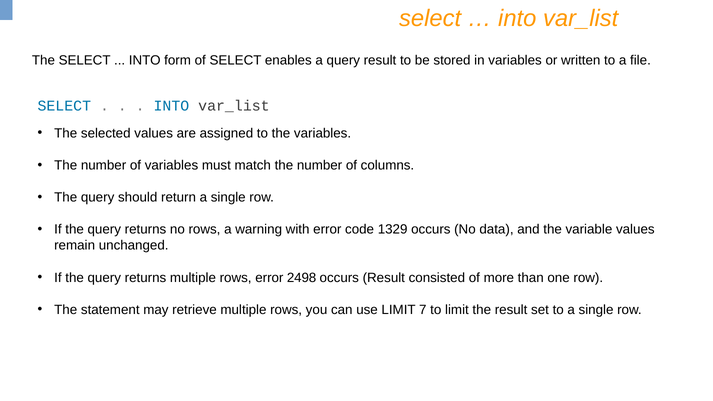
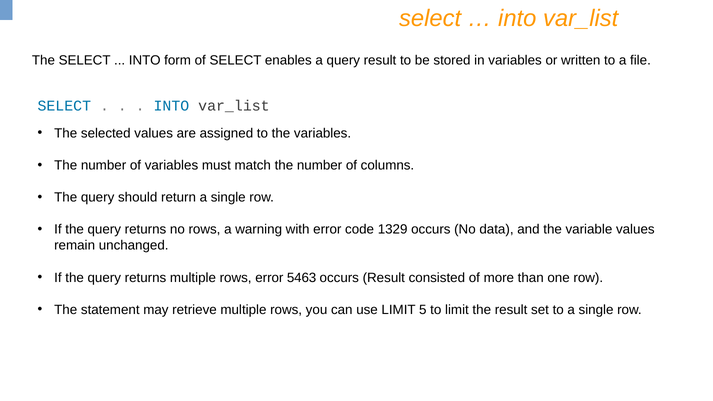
2498: 2498 -> 5463
7: 7 -> 5
